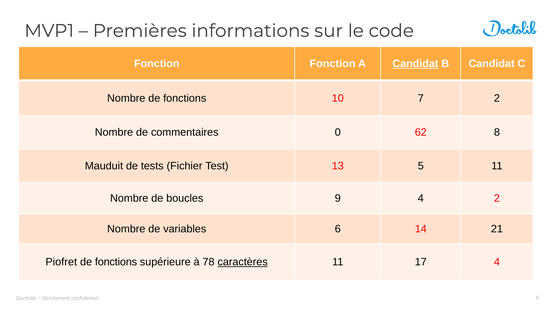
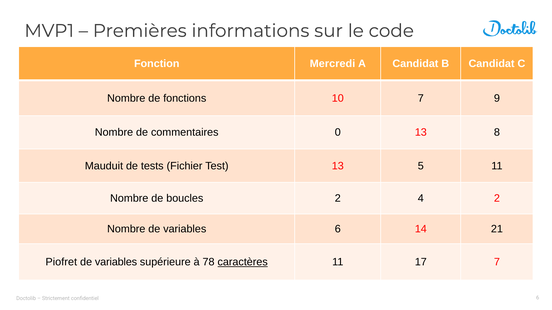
Fonction Fonction: Fonction -> Mercredi
Candidat at (415, 64) underline: present -> none
7 2: 2 -> 9
0 62: 62 -> 13
boucles 9: 9 -> 2
fonctions at (116, 263): fonctions -> variables
17 4: 4 -> 7
